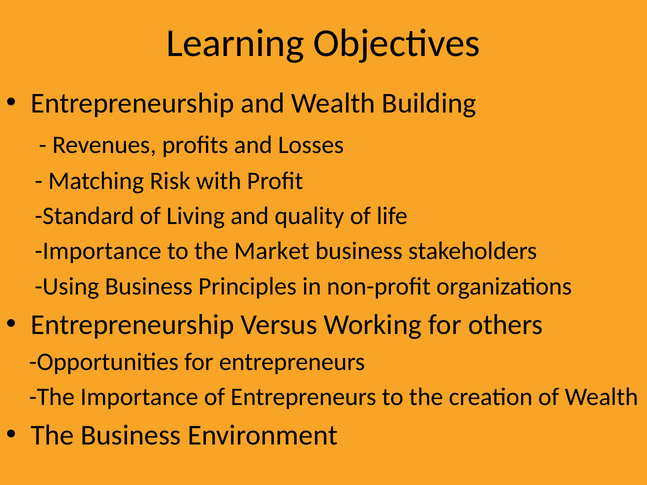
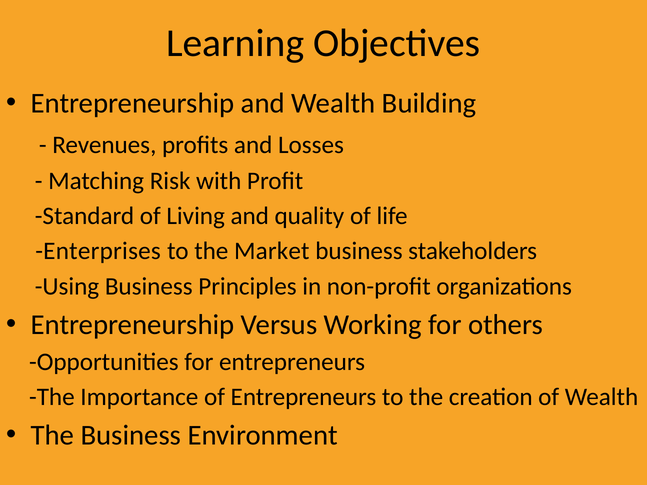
Importance at (98, 251): Importance -> Enterprises
